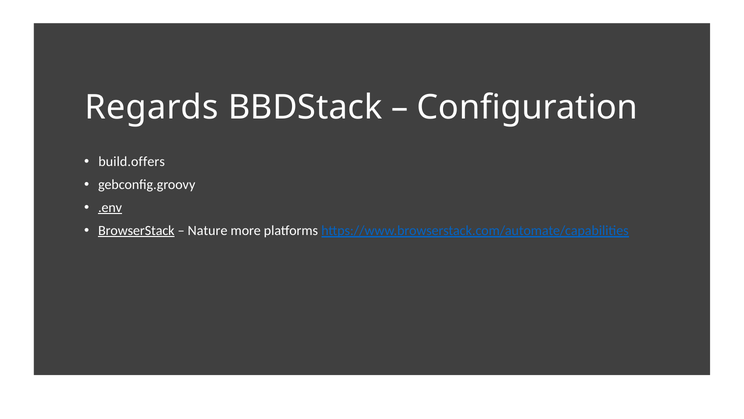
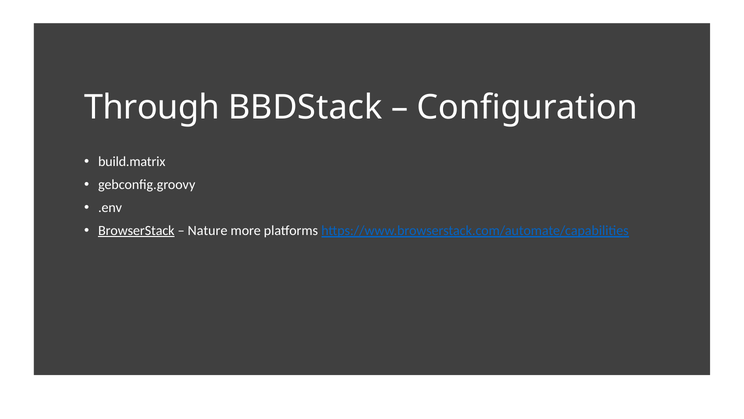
Regards: Regards -> Through
build.offers: build.offers -> build.matrix
.env underline: present -> none
